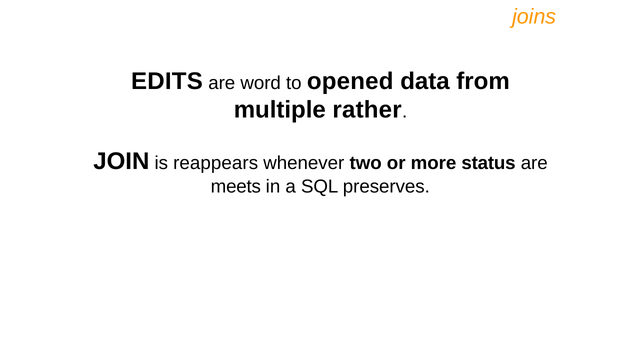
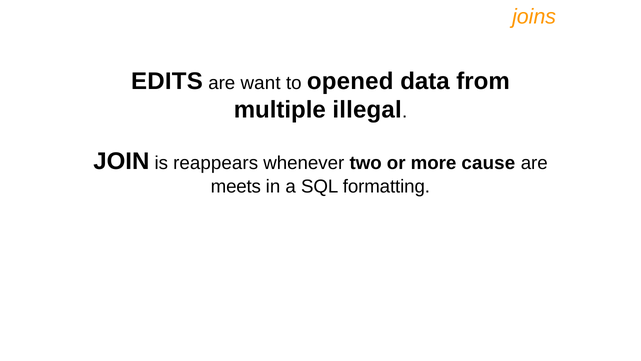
word: word -> want
rather: rather -> illegal
status: status -> cause
preserves: preserves -> formatting
